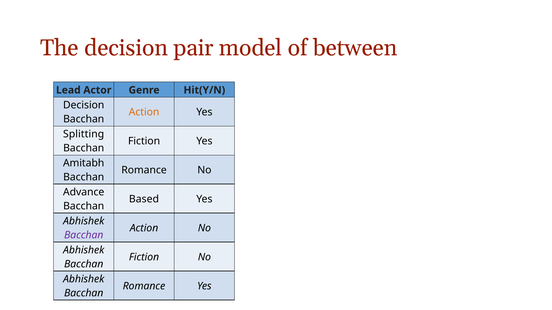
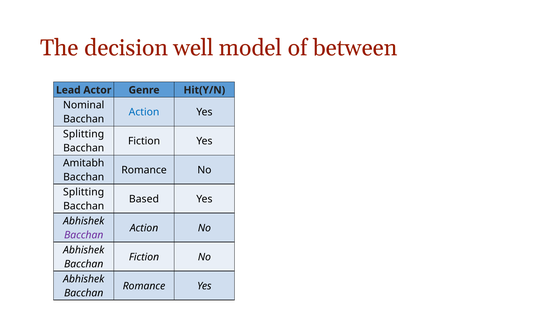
pair: pair -> well
Decision at (84, 105): Decision -> Nominal
Action at (144, 112) colour: orange -> blue
Advance at (84, 192): Advance -> Splitting
